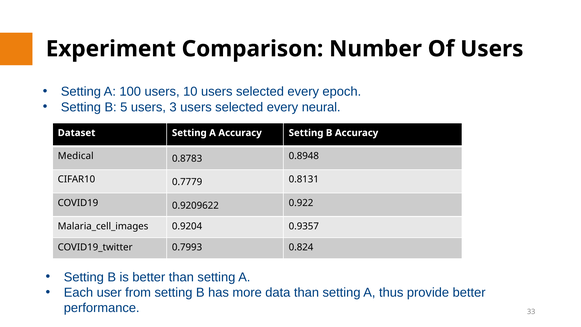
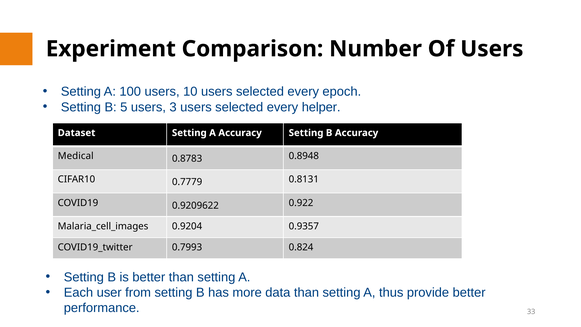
neural: neural -> helper
